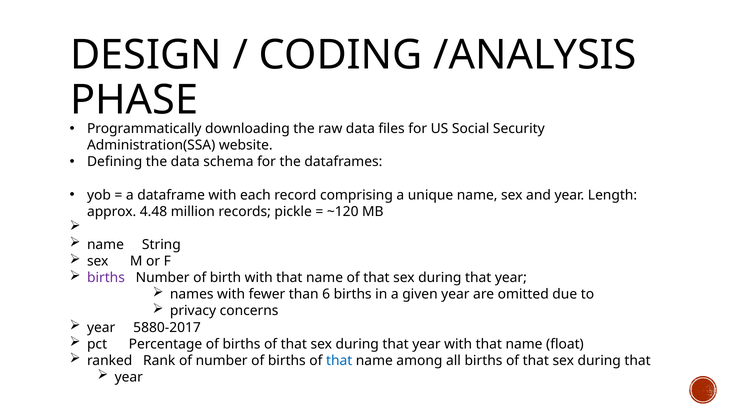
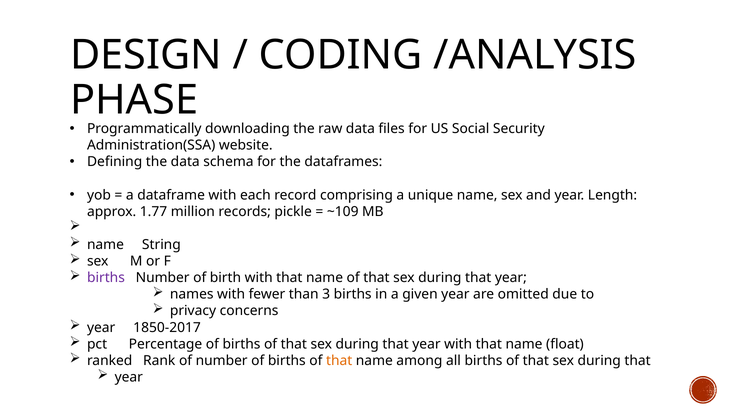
4.48: 4.48 -> 1.77
~120: ~120 -> ~109
6: 6 -> 3
5880-2017: 5880-2017 -> 1850-2017
that at (339, 361) colour: blue -> orange
